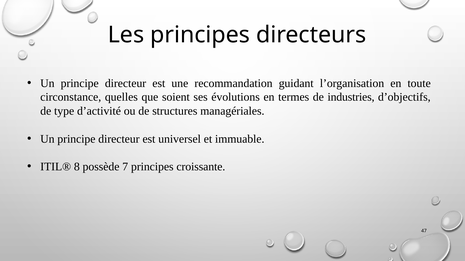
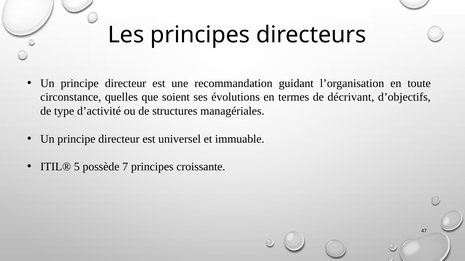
industries: industries -> décrivant
8: 8 -> 5
